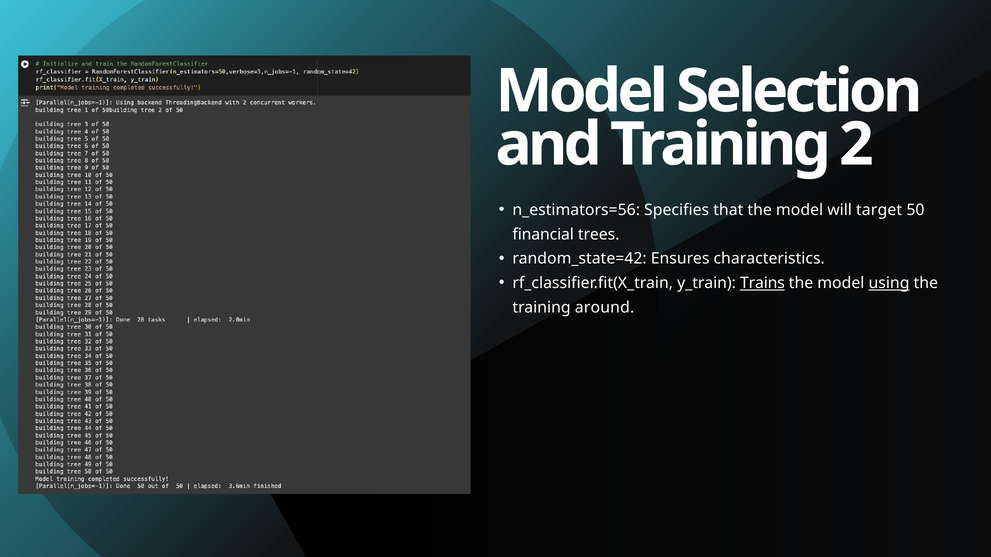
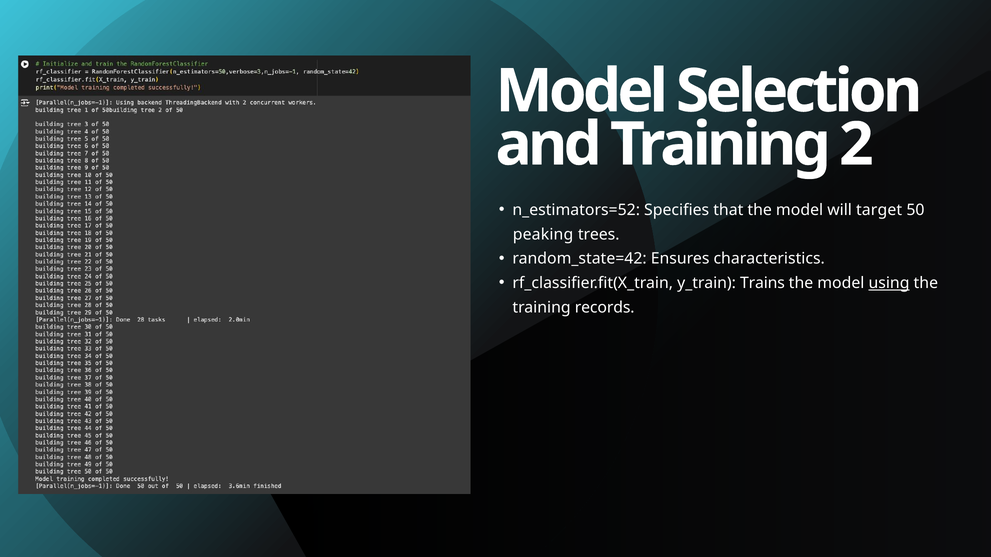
n_estimators=56: n_estimators=56 -> n_estimators=52
financial: financial -> peaking
Trains underline: present -> none
around: around -> records
